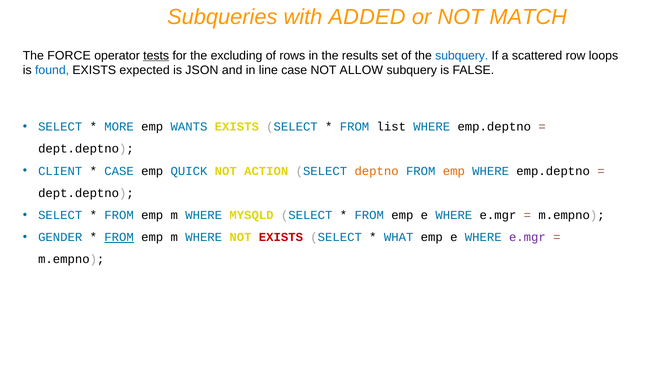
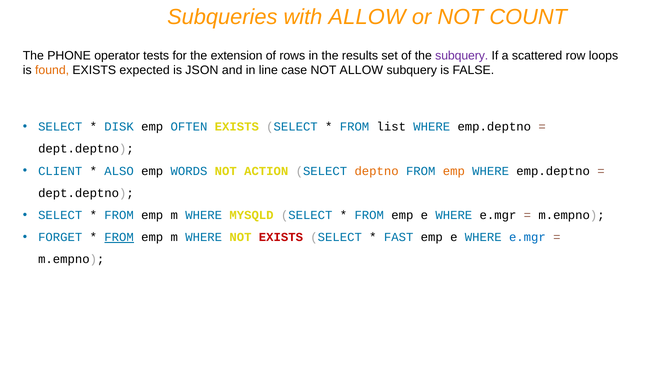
with ADDED: ADDED -> ALLOW
MATCH: MATCH -> COUNT
FORCE: FORCE -> PHONE
tests underline: present -> none
excluding: excluding -> extension
subquery at (462, 56) colour: blue -> purple
found colour: blue -> orange
MORE: MORE -> DISK
WANTS: WANTS -> OFTEN
CASE at (119, 171): CASE -> ALSO
QUICK: QUICK -> WORDS
GENDER: GENDER -> FORGET
WHAT: WHAT -> FAST
e.mgr at (527, 237) colour: purple -> blue
